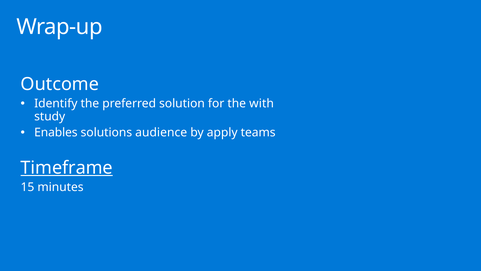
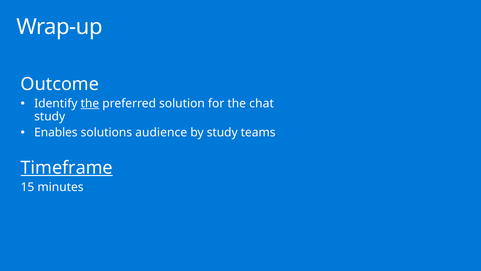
the at (90, 103) underline: none -> present
with: with -> chat
by apply: apply -> study
